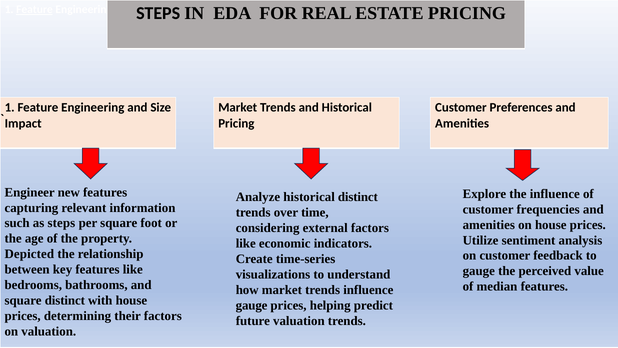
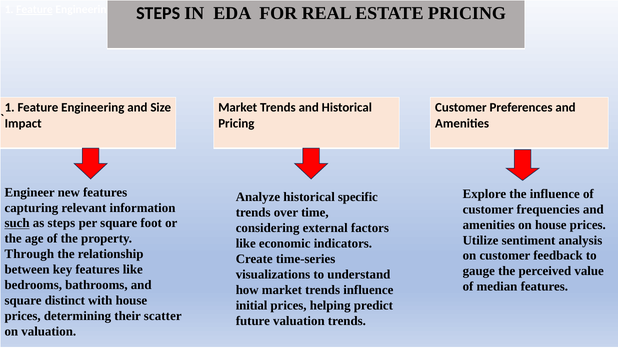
historical distinct: distinct -> specific
such underline: none -> present
Depicted: Depicted -> Through
gauge at (252, 305): gauge -> initial
their factors: factors -> scatter
